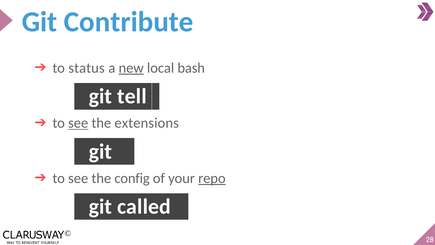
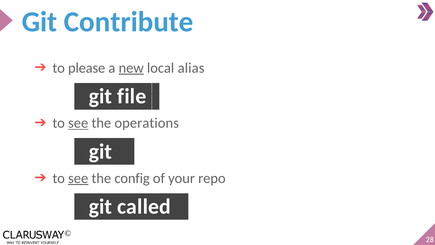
status: status -> please
bash: bash -> alias
tell: tell -> file
extensions: extensions -> operations
see at (78, 178) underline: none -> present
repo underline: present -> none
